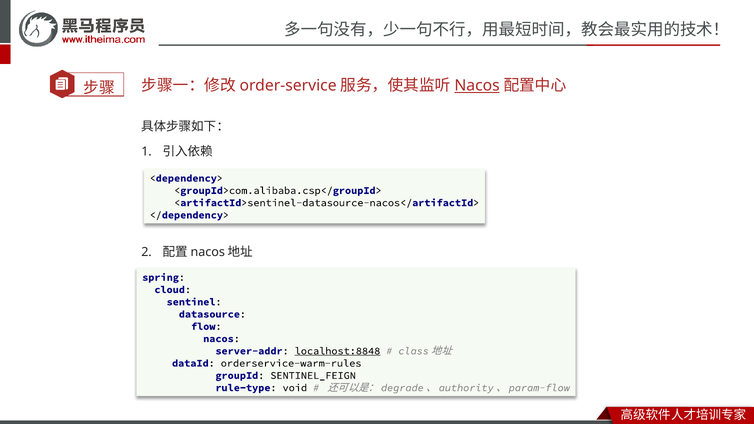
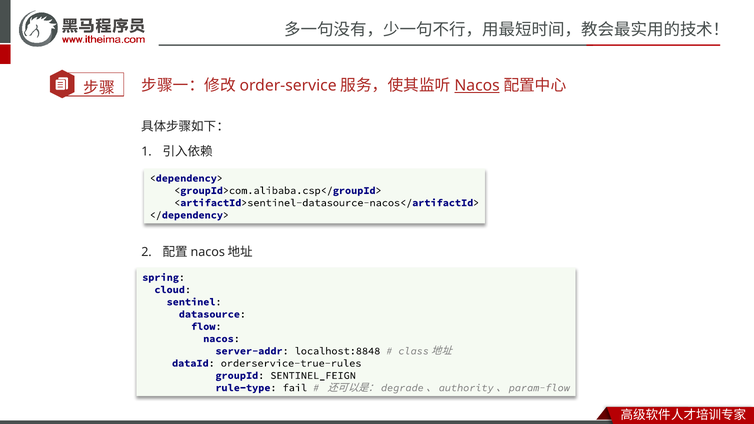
localhost:8848 underline: present -> none
orderservice-warm-rules: orderservice-warm-rules -> orderservice-true-rules
void: void -> fail
